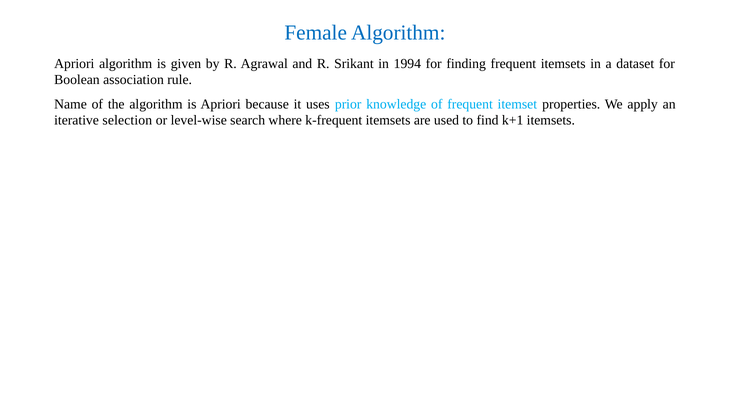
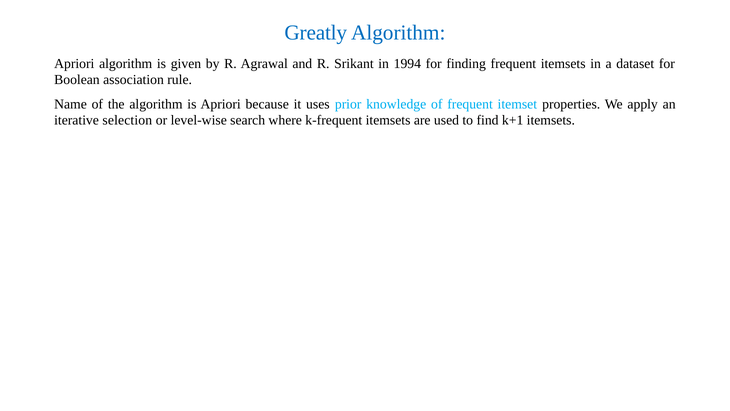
Female: Female -> Greatly
